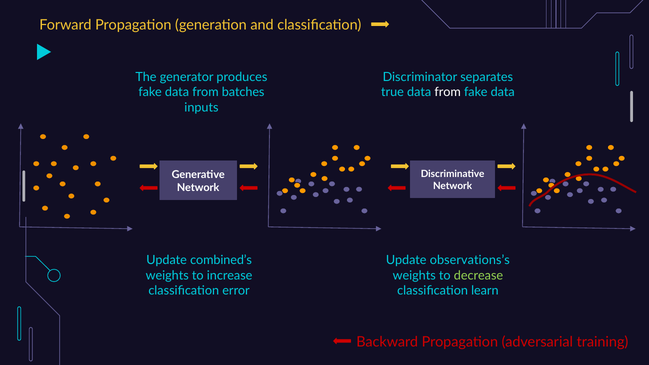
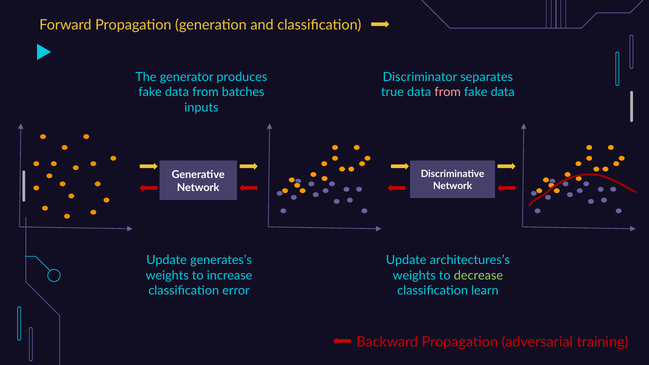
from at (448, 92) colour: white -> pink
combined’s: combined’s -> generates’s
observations’s: observations’s -> architectures’s
